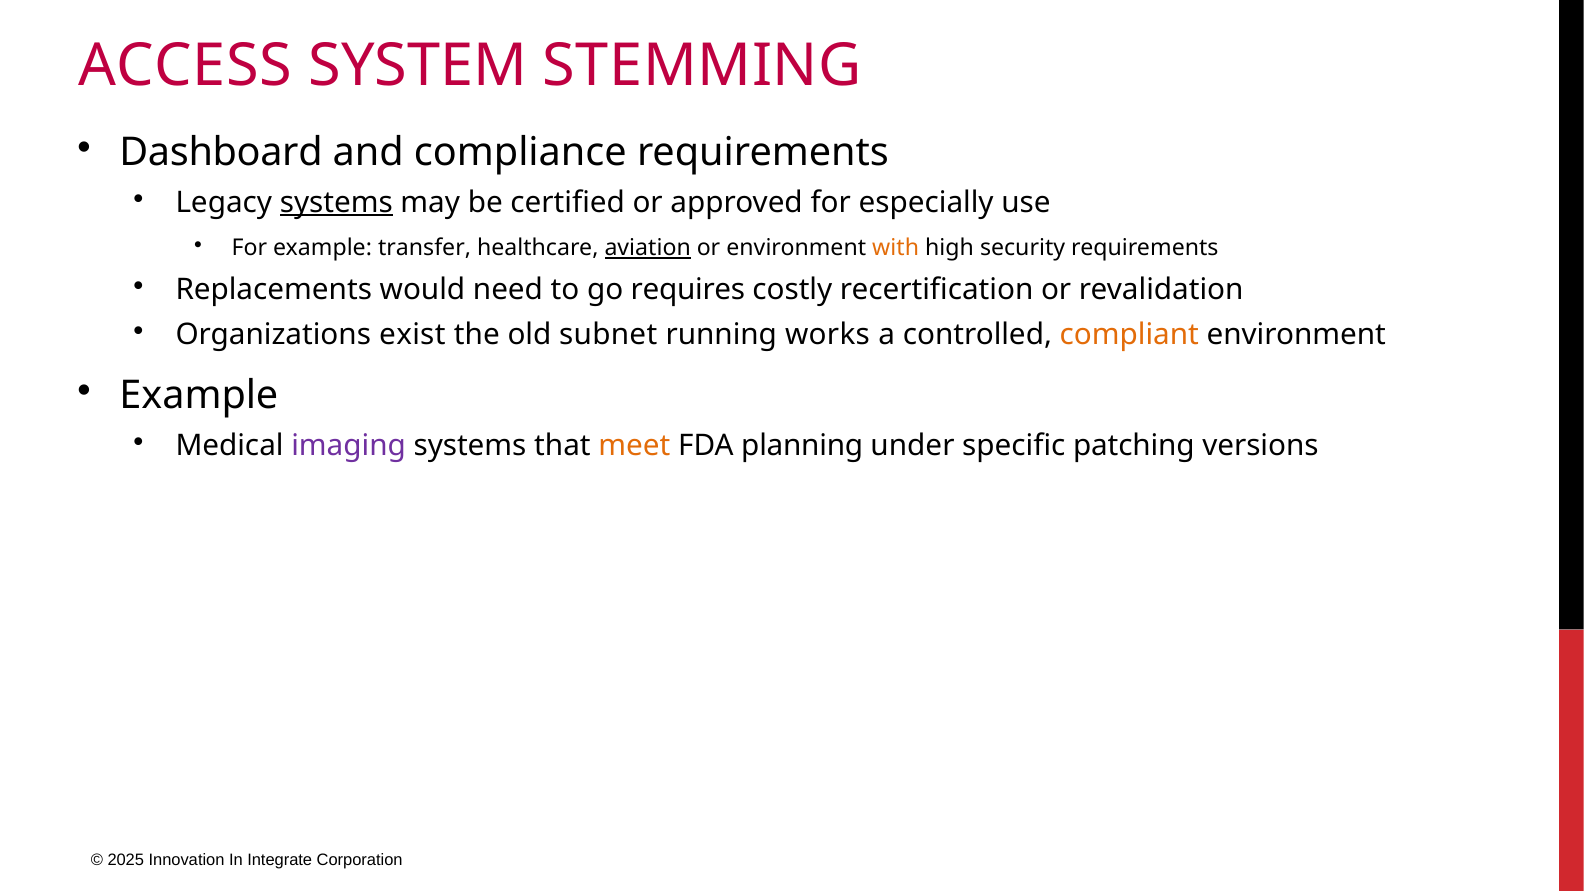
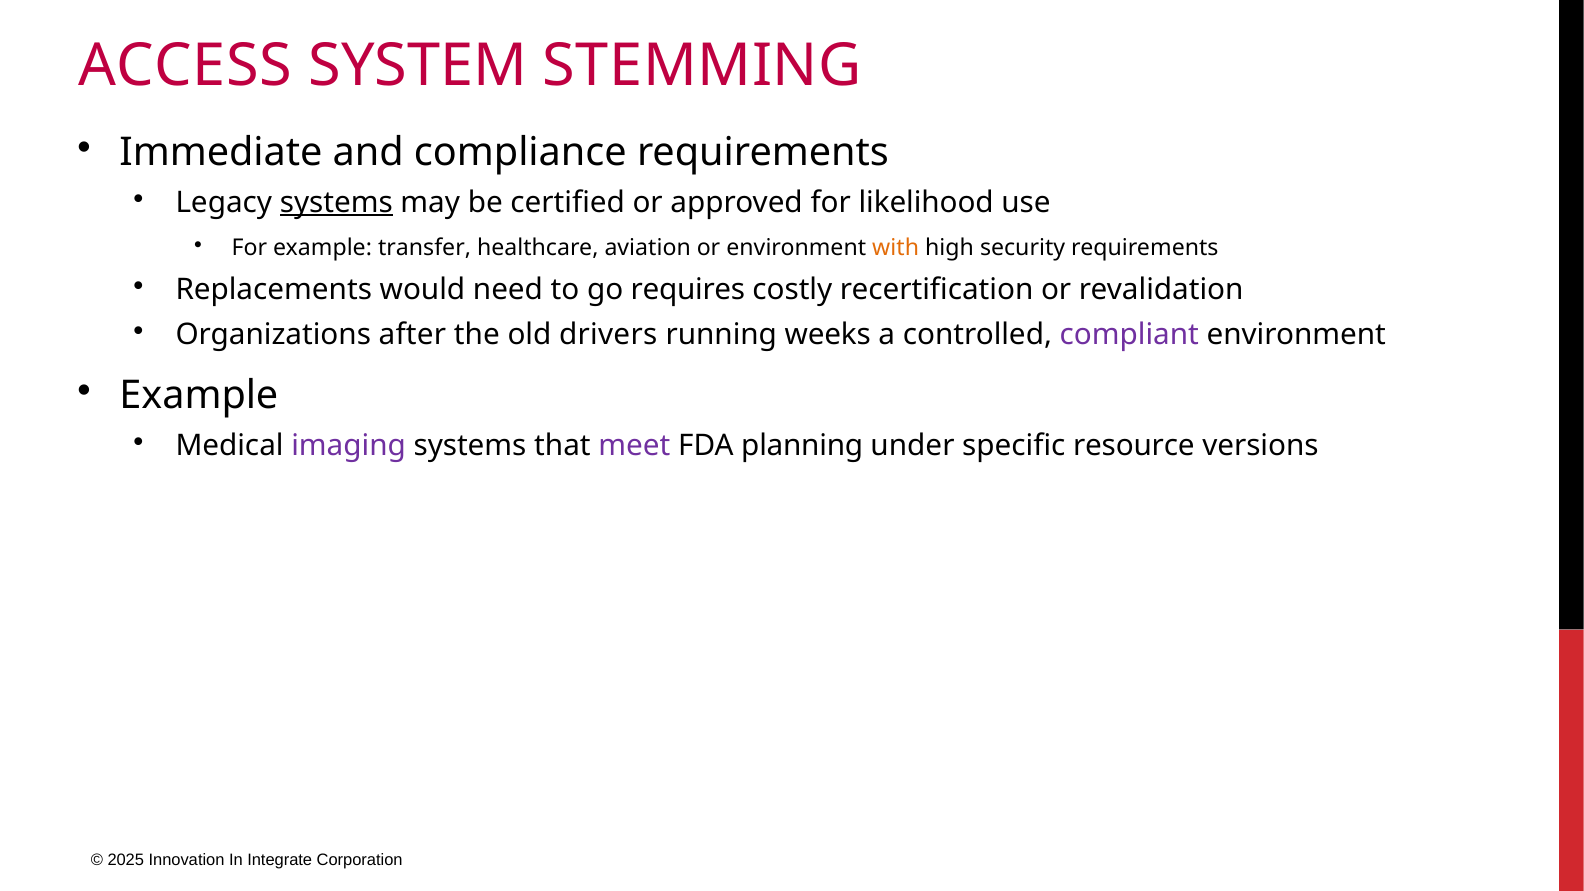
Dashboard: Dashboard -> Immediate
especially: especially -> likelihood
aviation underline: present -> none
exist: exist -> after
subnet: subnet -> drivers
works: works -> weeks
compliant colour: orange -> purple
meet colour: orange -> purple
patching: patching -> resource
